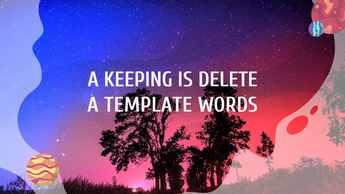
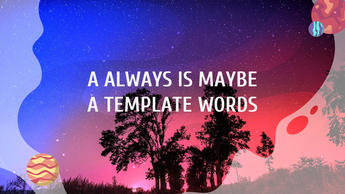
KEEPING: KEEPING -> ALWAYS
DELETE: DELETE -> MAYBE
